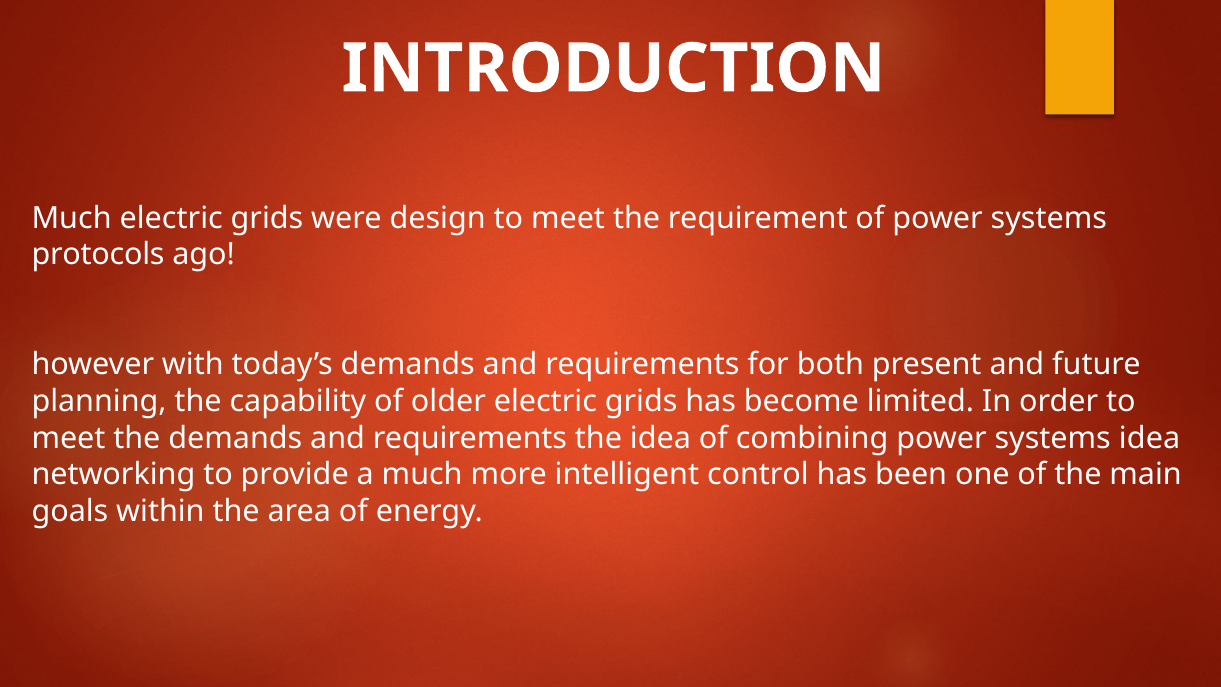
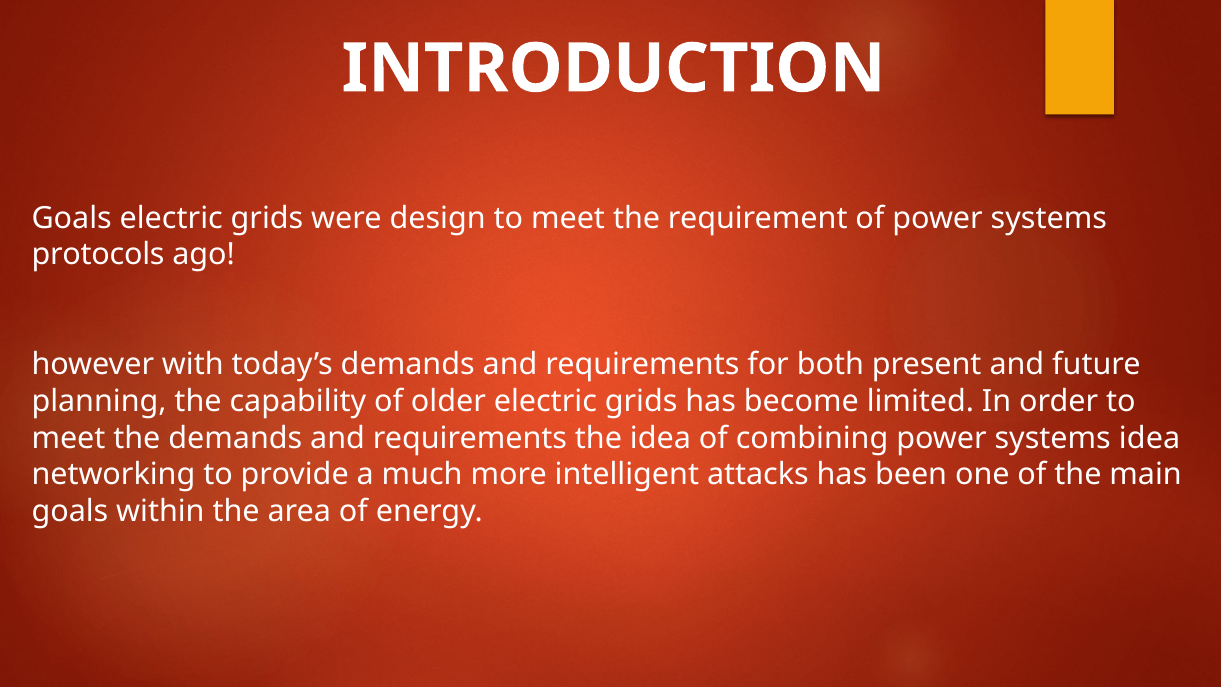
Much at (72, 218): Much -> Goals
control: control -> attacks
